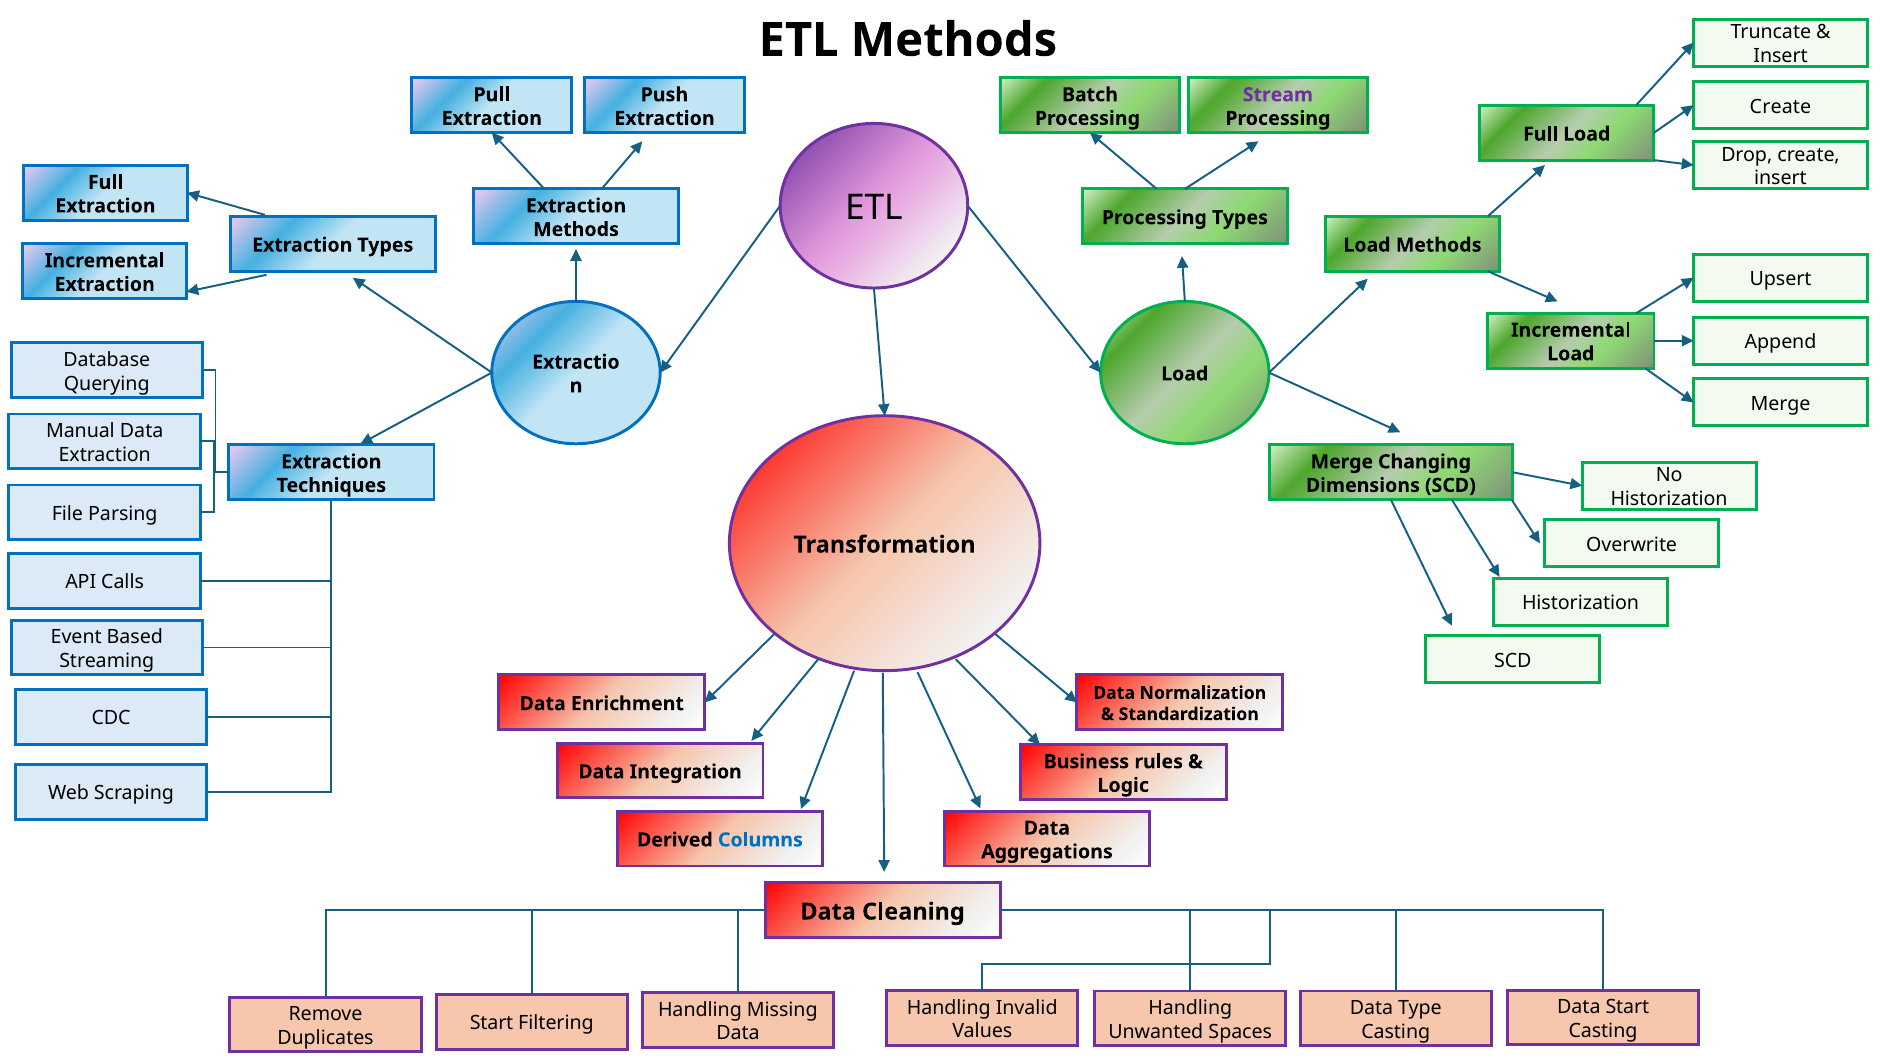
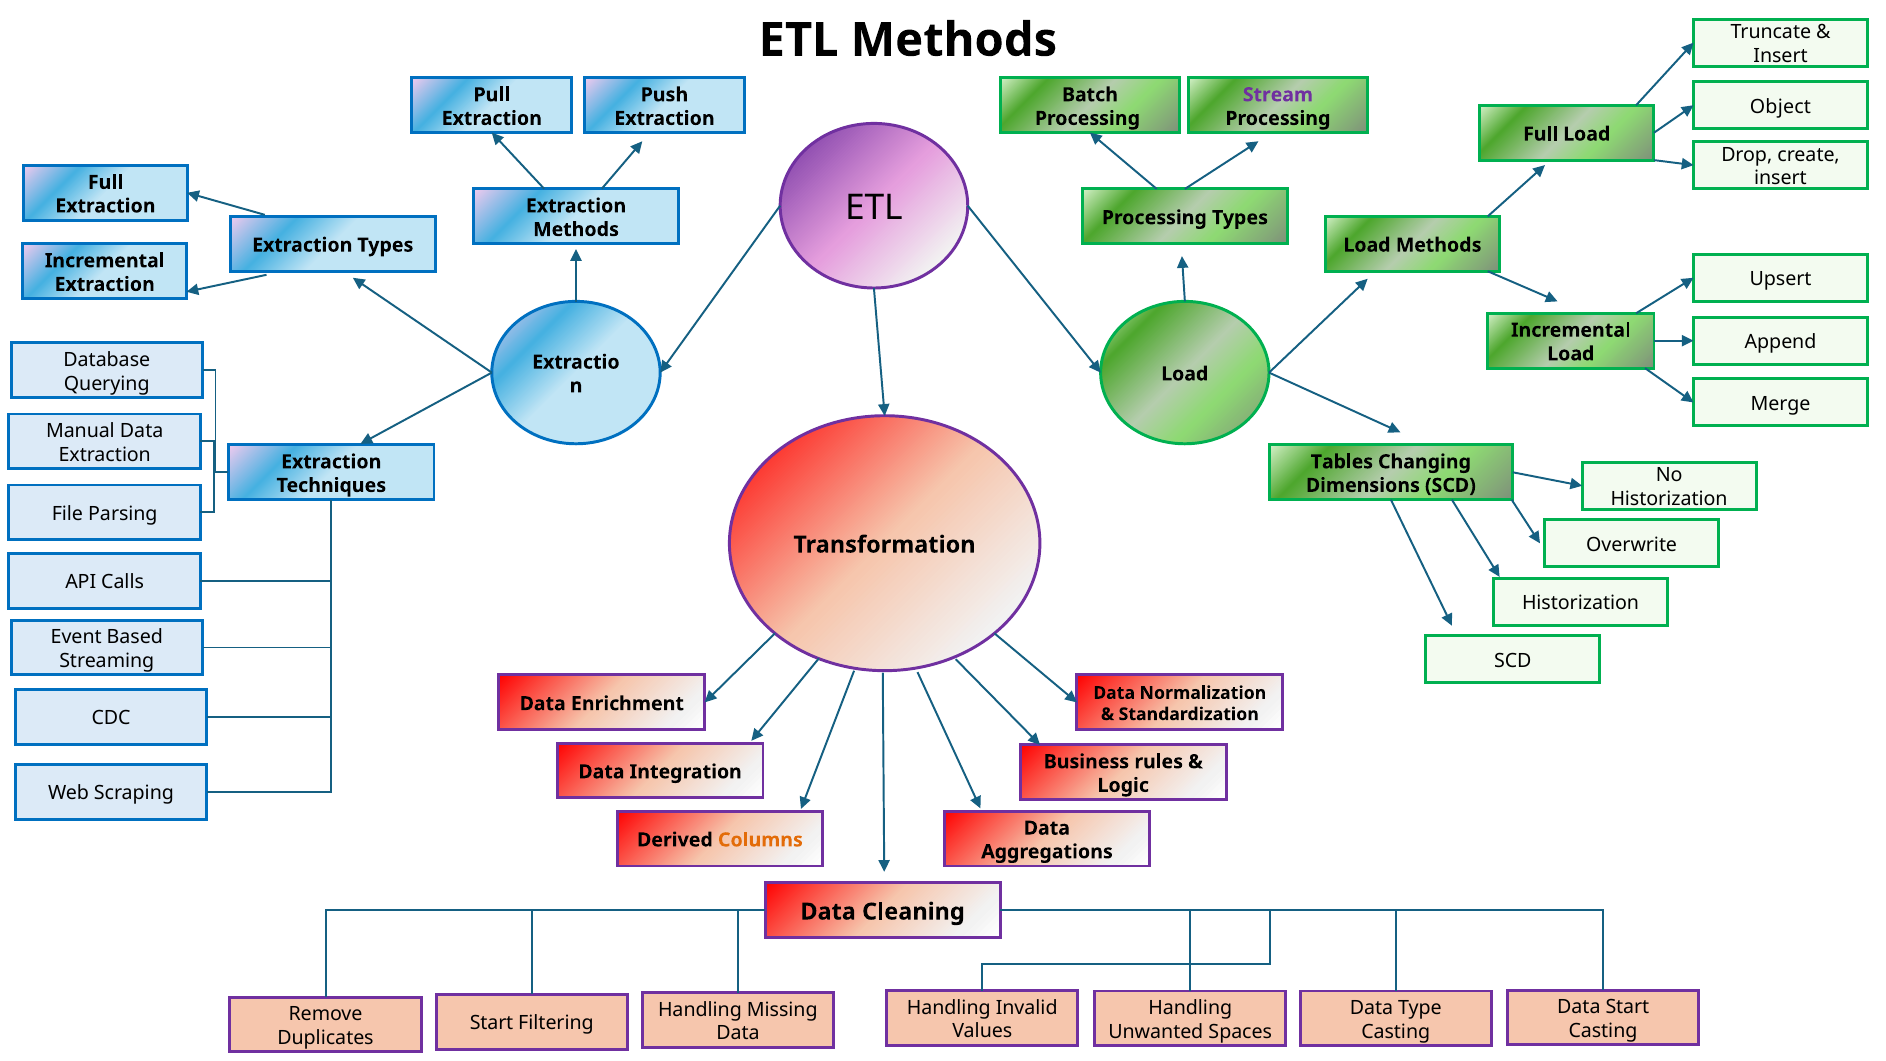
Create at (1780, 107): Create -> Object
Merge at (1342, 462): Merge -> Tables
Columns colour: blue -> orange
